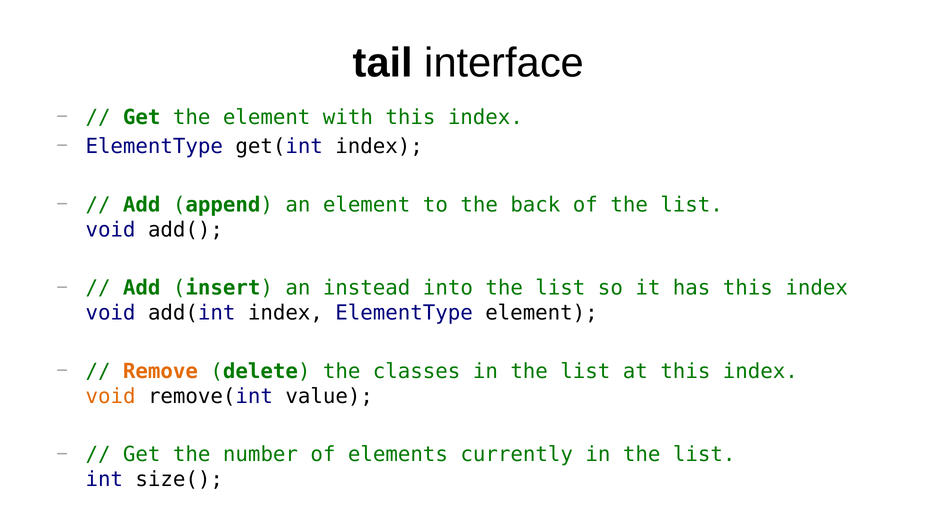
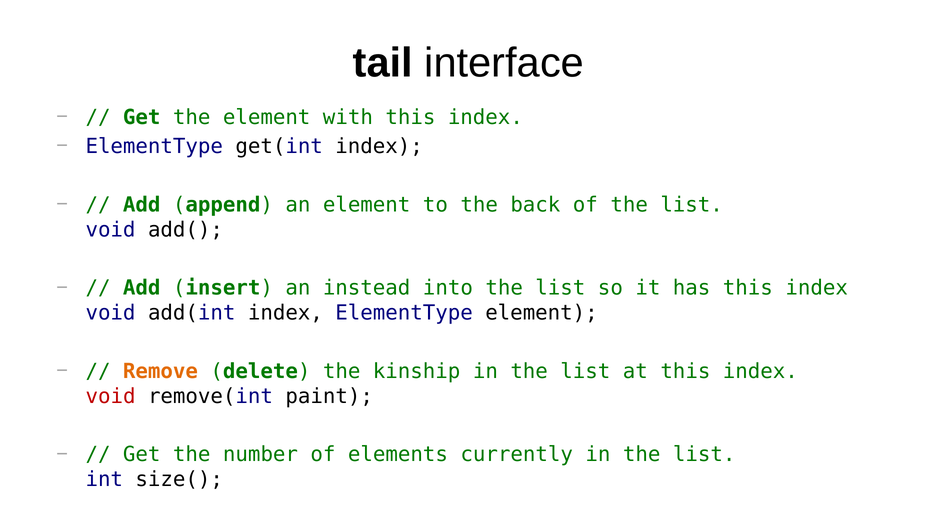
classes: classes -> kinship
void at (111, 396) colour: orange -> red
value: value -> paint
